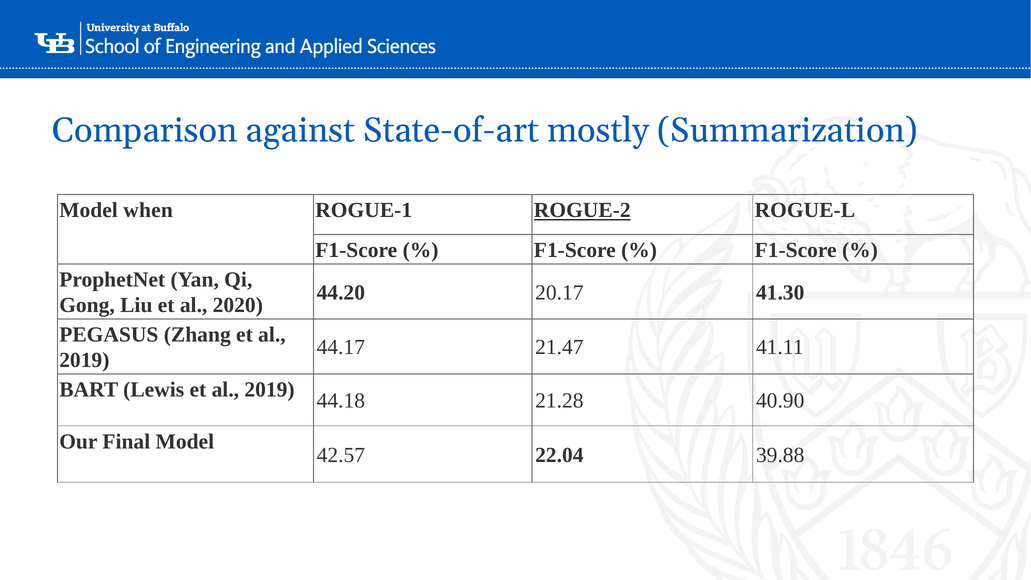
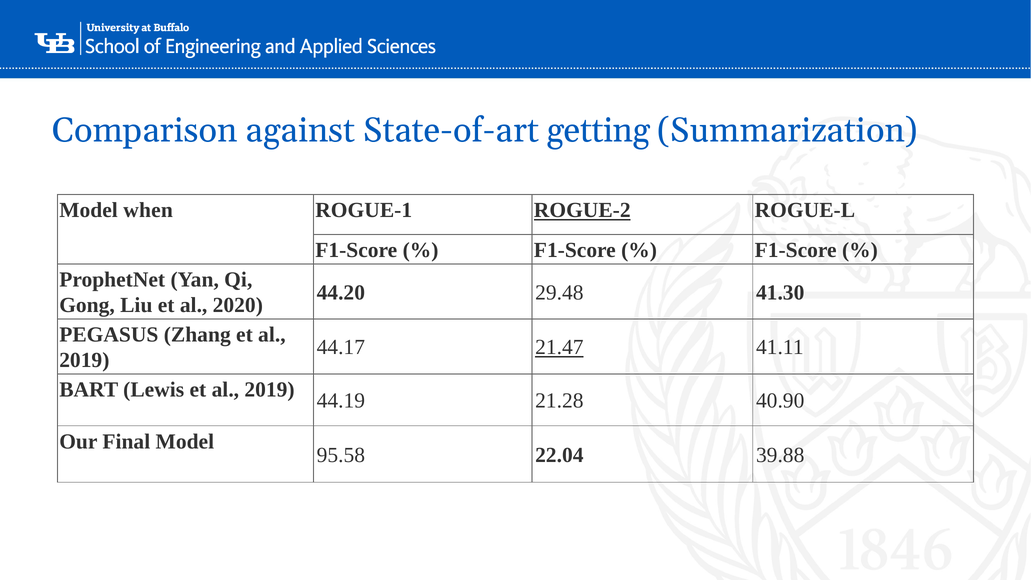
mostly: mostly -> getting
20.17: 20.17 -> 29.48
21.47 underline: none -> present
44.18: 44.18 -> 44.19
42.57: 42.57 -> 95.58
